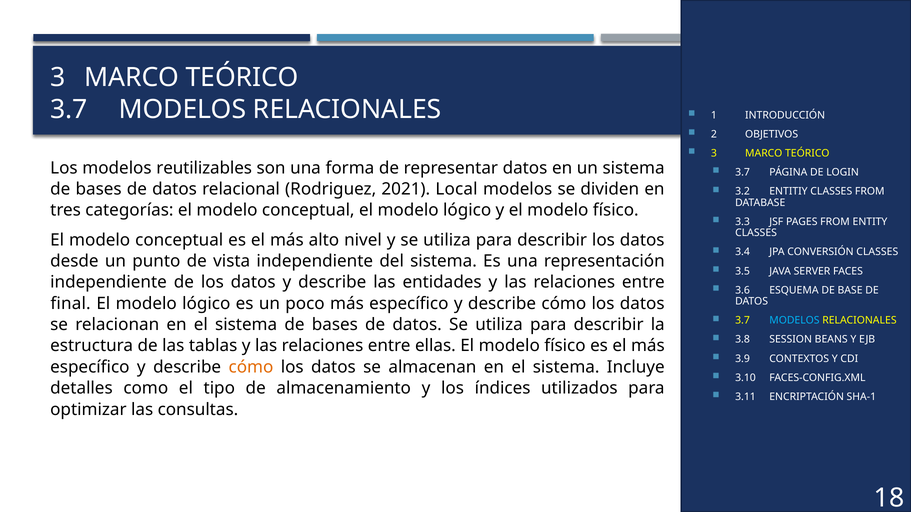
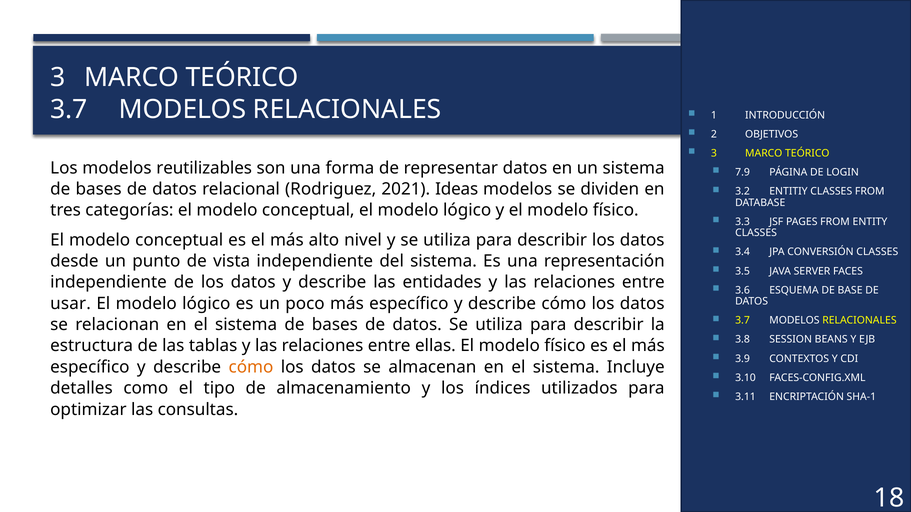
3.7 at (743, 172): 3.7 -> 7.9
Local: Local -> Ideas
final: final -> usar
MODELOS at (794, 321) colour: light blue -> white
